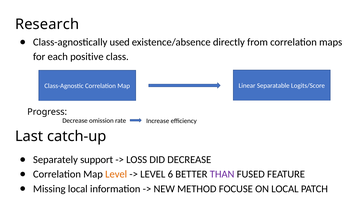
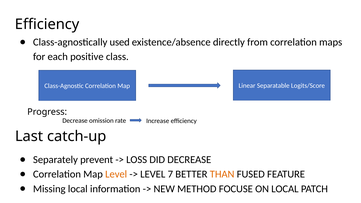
Research at (47, 24): Research -> Efficiency
support: support -> prevent
6: 6 -> 7
THAN colour: purple -> orange
